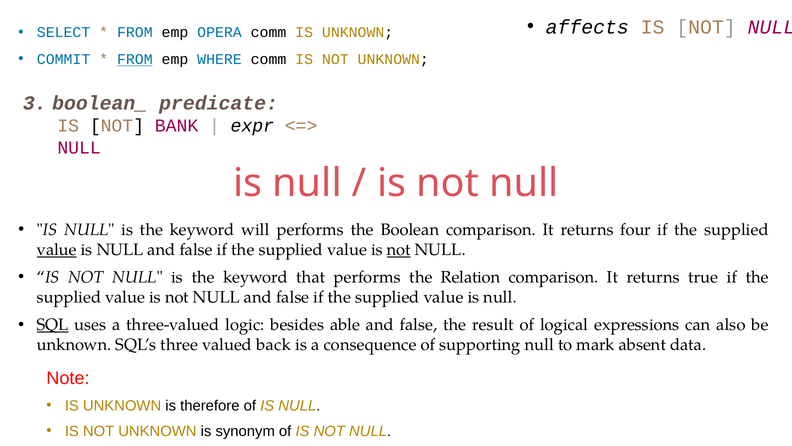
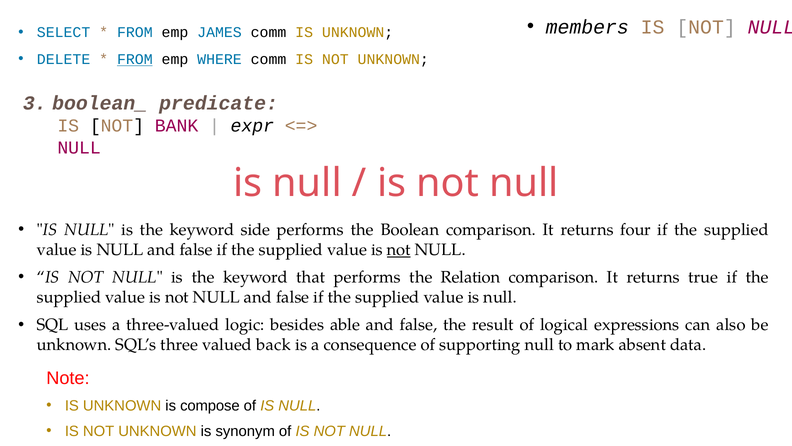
affects: affects -> members
OPERA: OPERA -> JAMES
COMMIT: COMMIT -> DELETE
will: will -> side
value at (57, 249) underline: present -> none
SQL underline: present -> none
therefore: therefore -> compose
